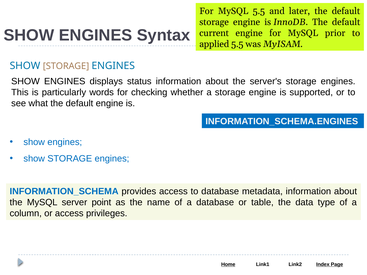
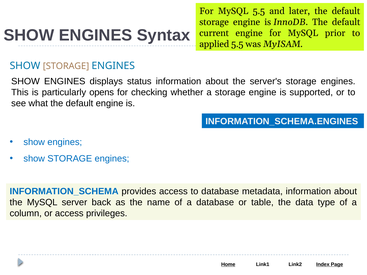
words: words -> opens
point: point -> back
